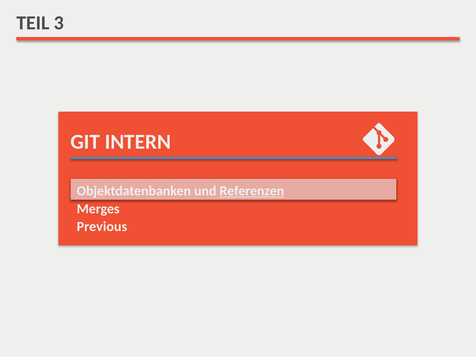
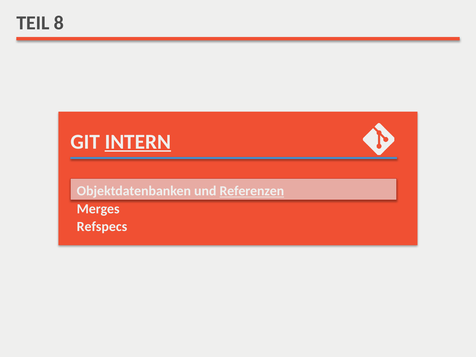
3: 3 -> 8
INTERN underline: none -> present
Previous: Previous -> Refspecs
